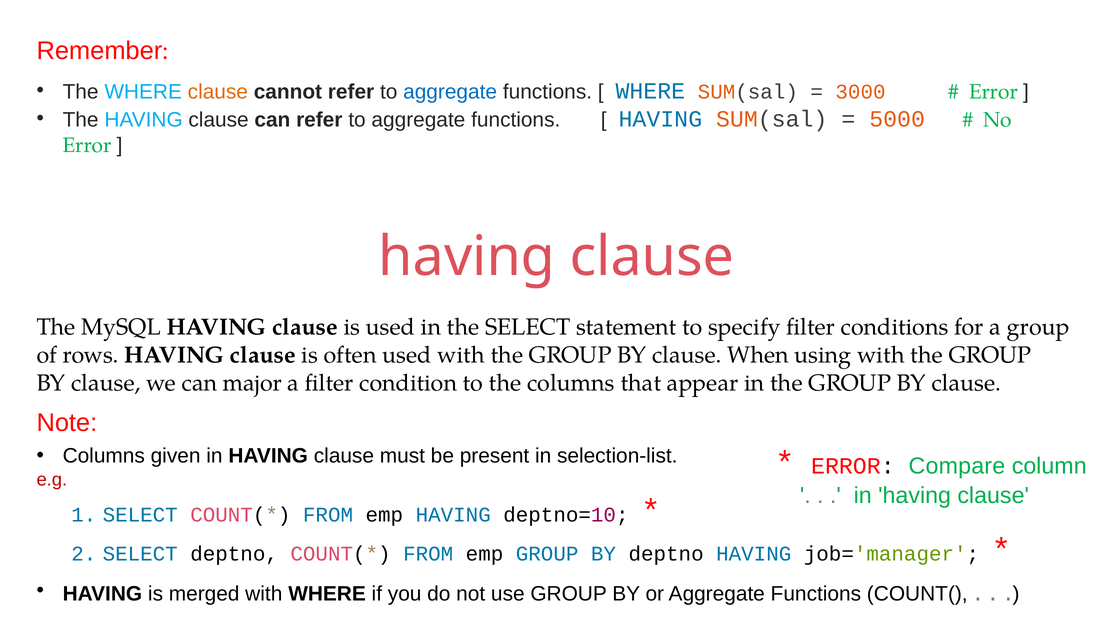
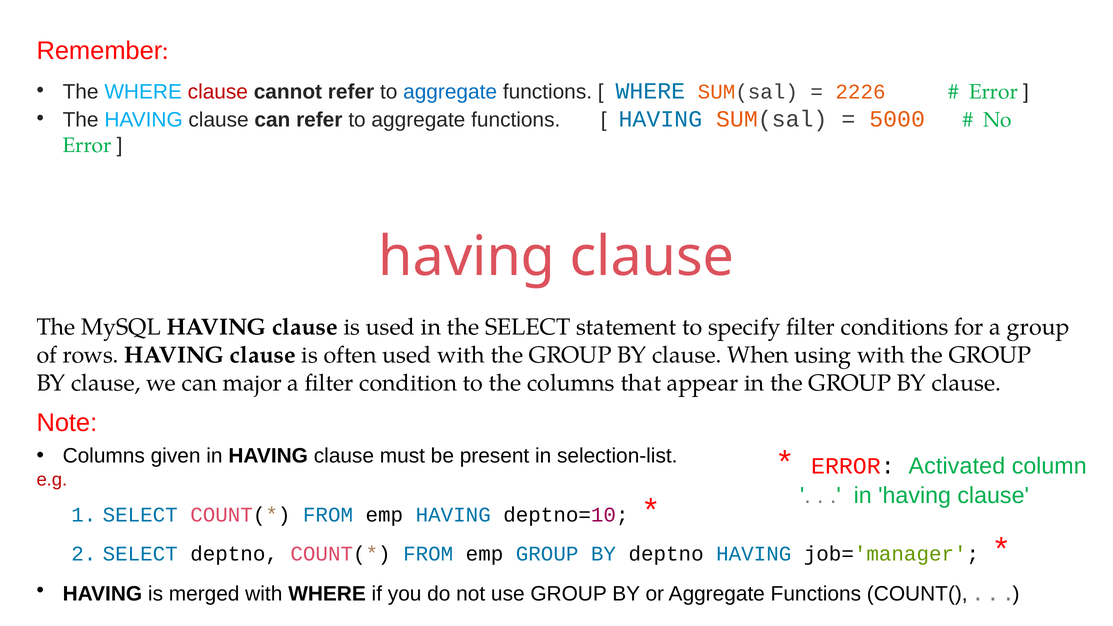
clause at (218, 92) colour: orange -> red
3000: 3000 -> 2226
Compare: Compare -> Activated
